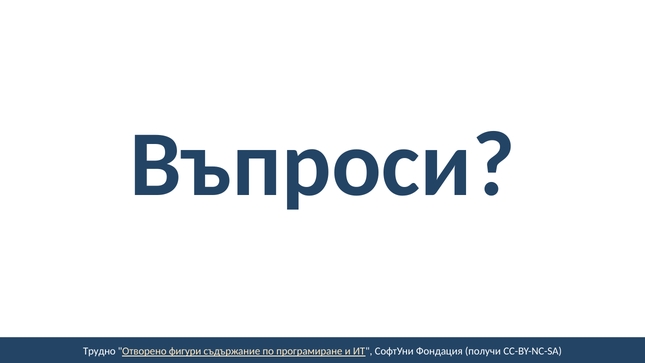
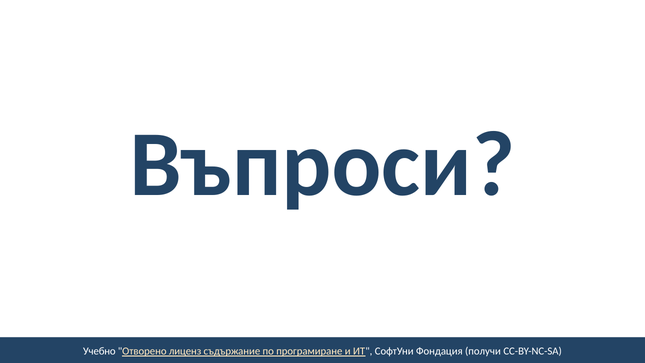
Трудно: Трудно -> Учебно
фигури: фигури -> лиценз
